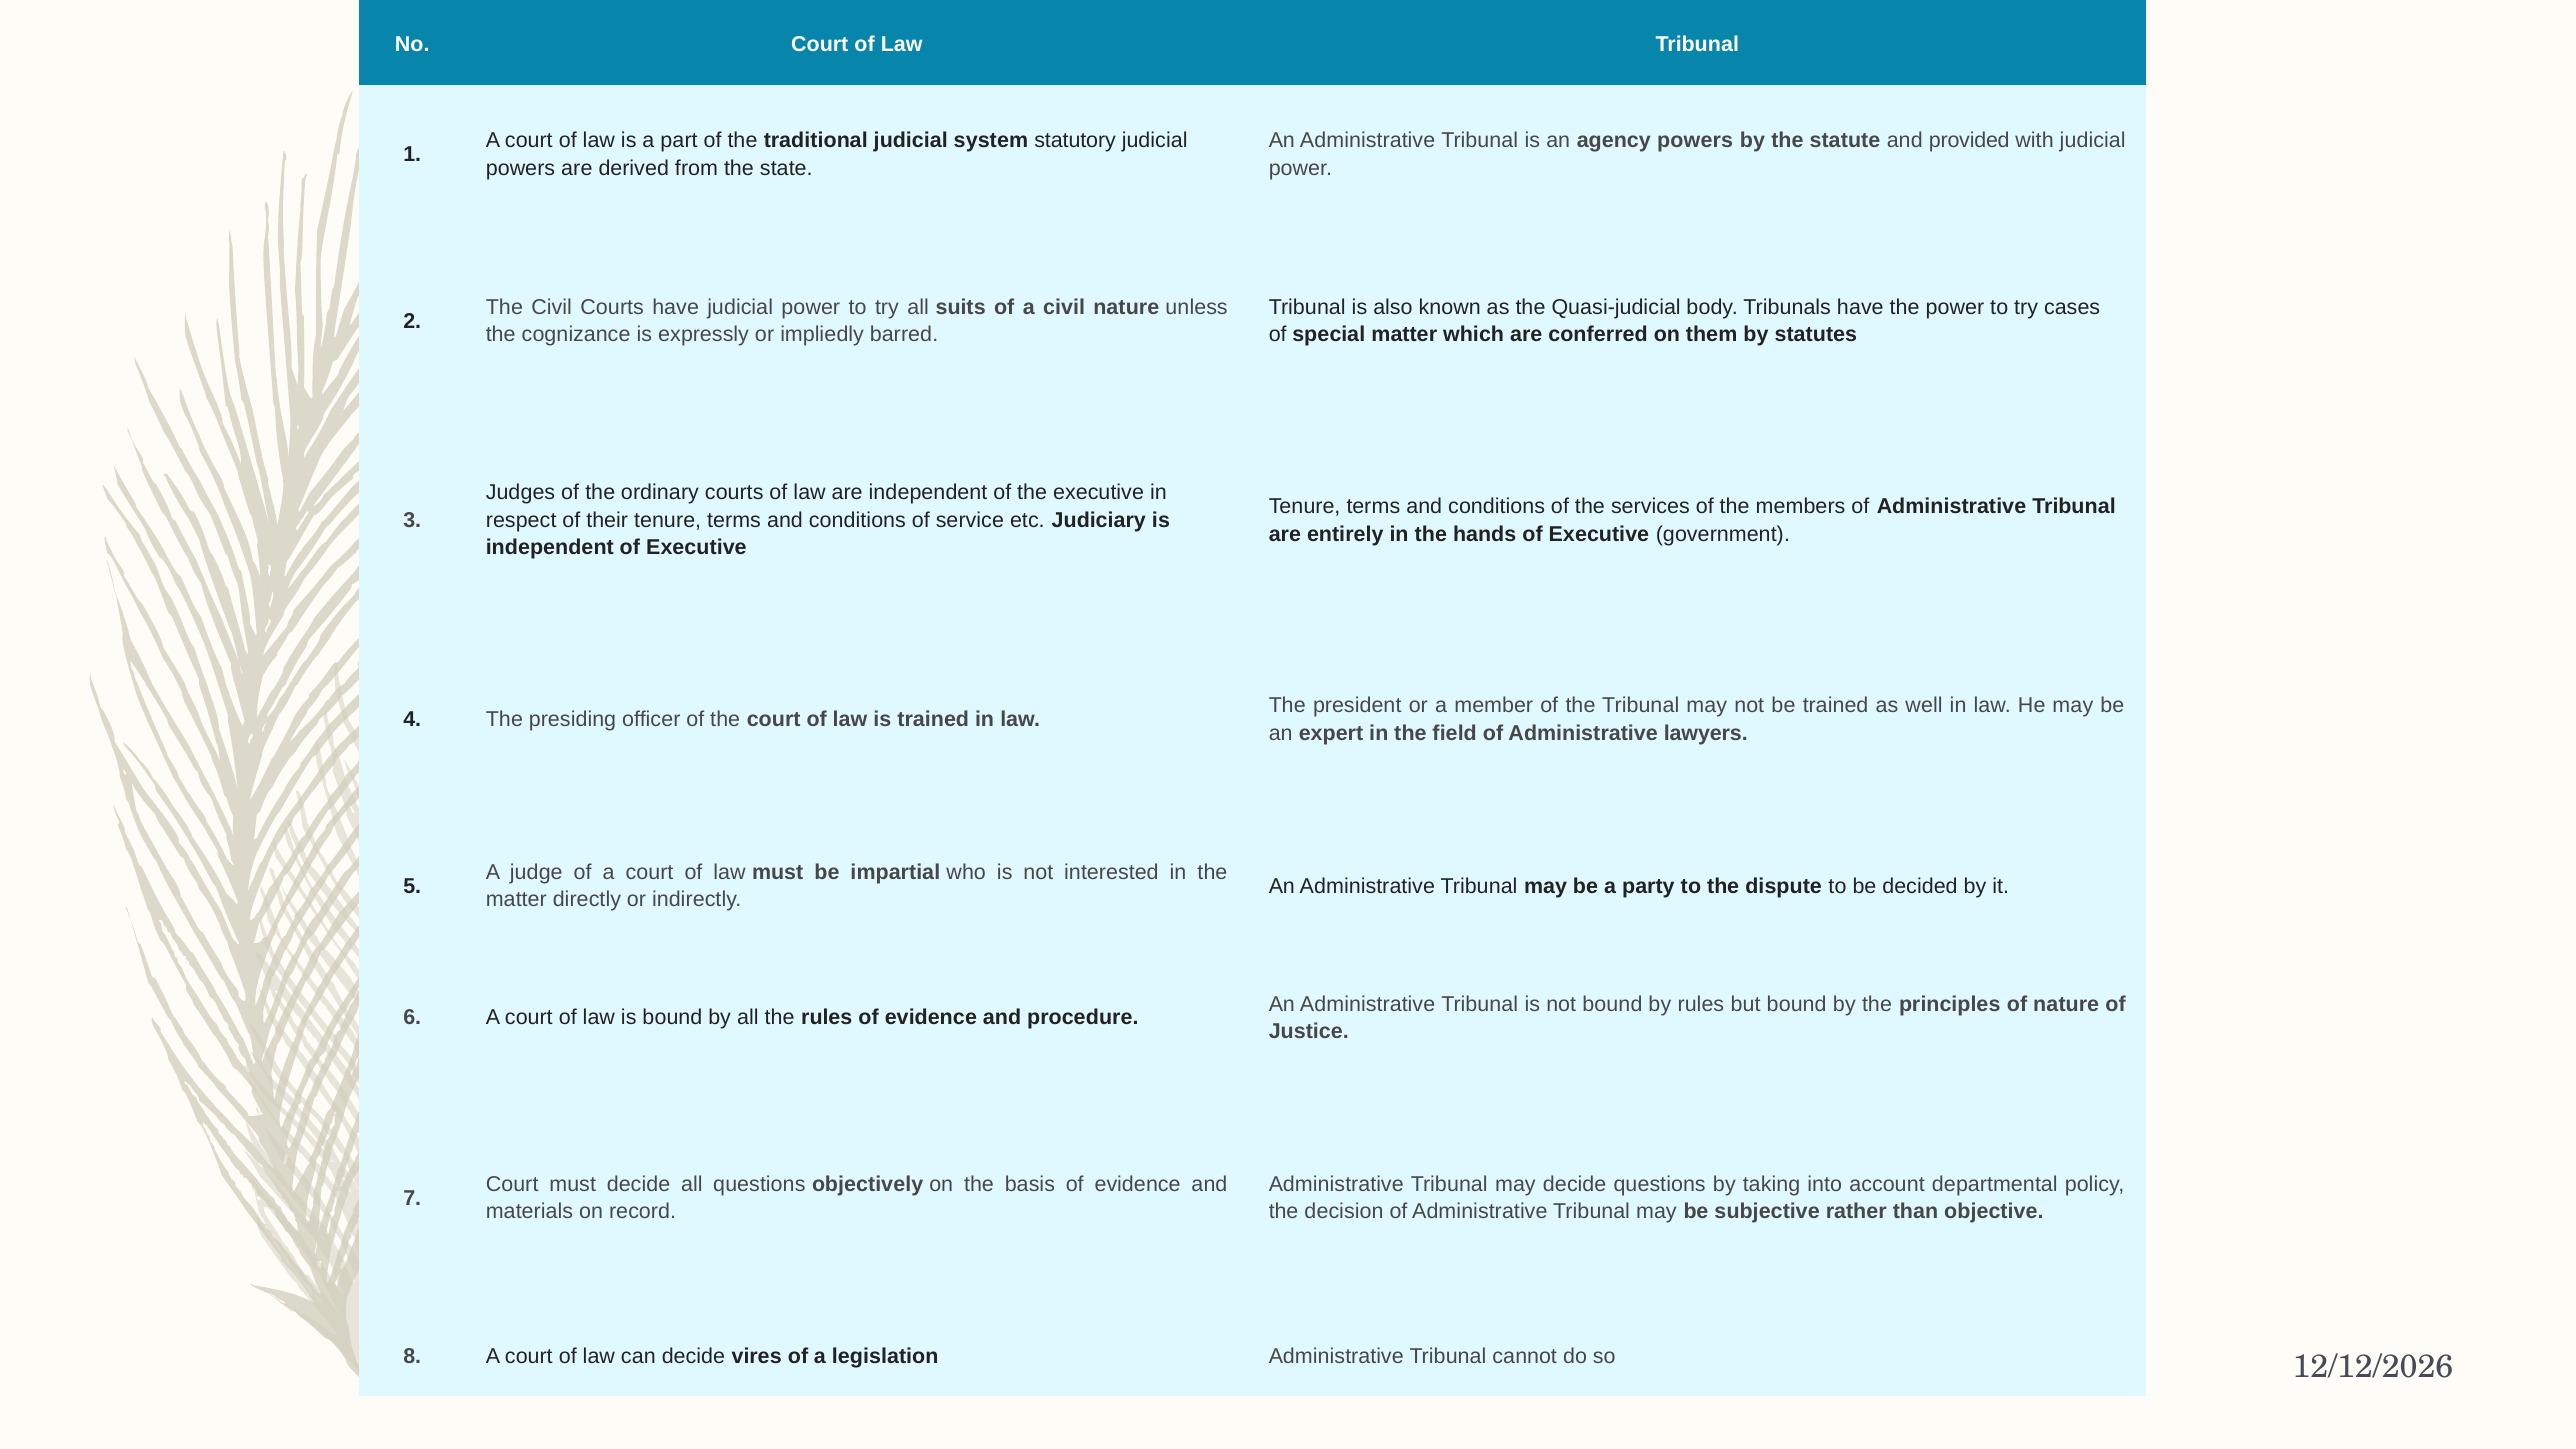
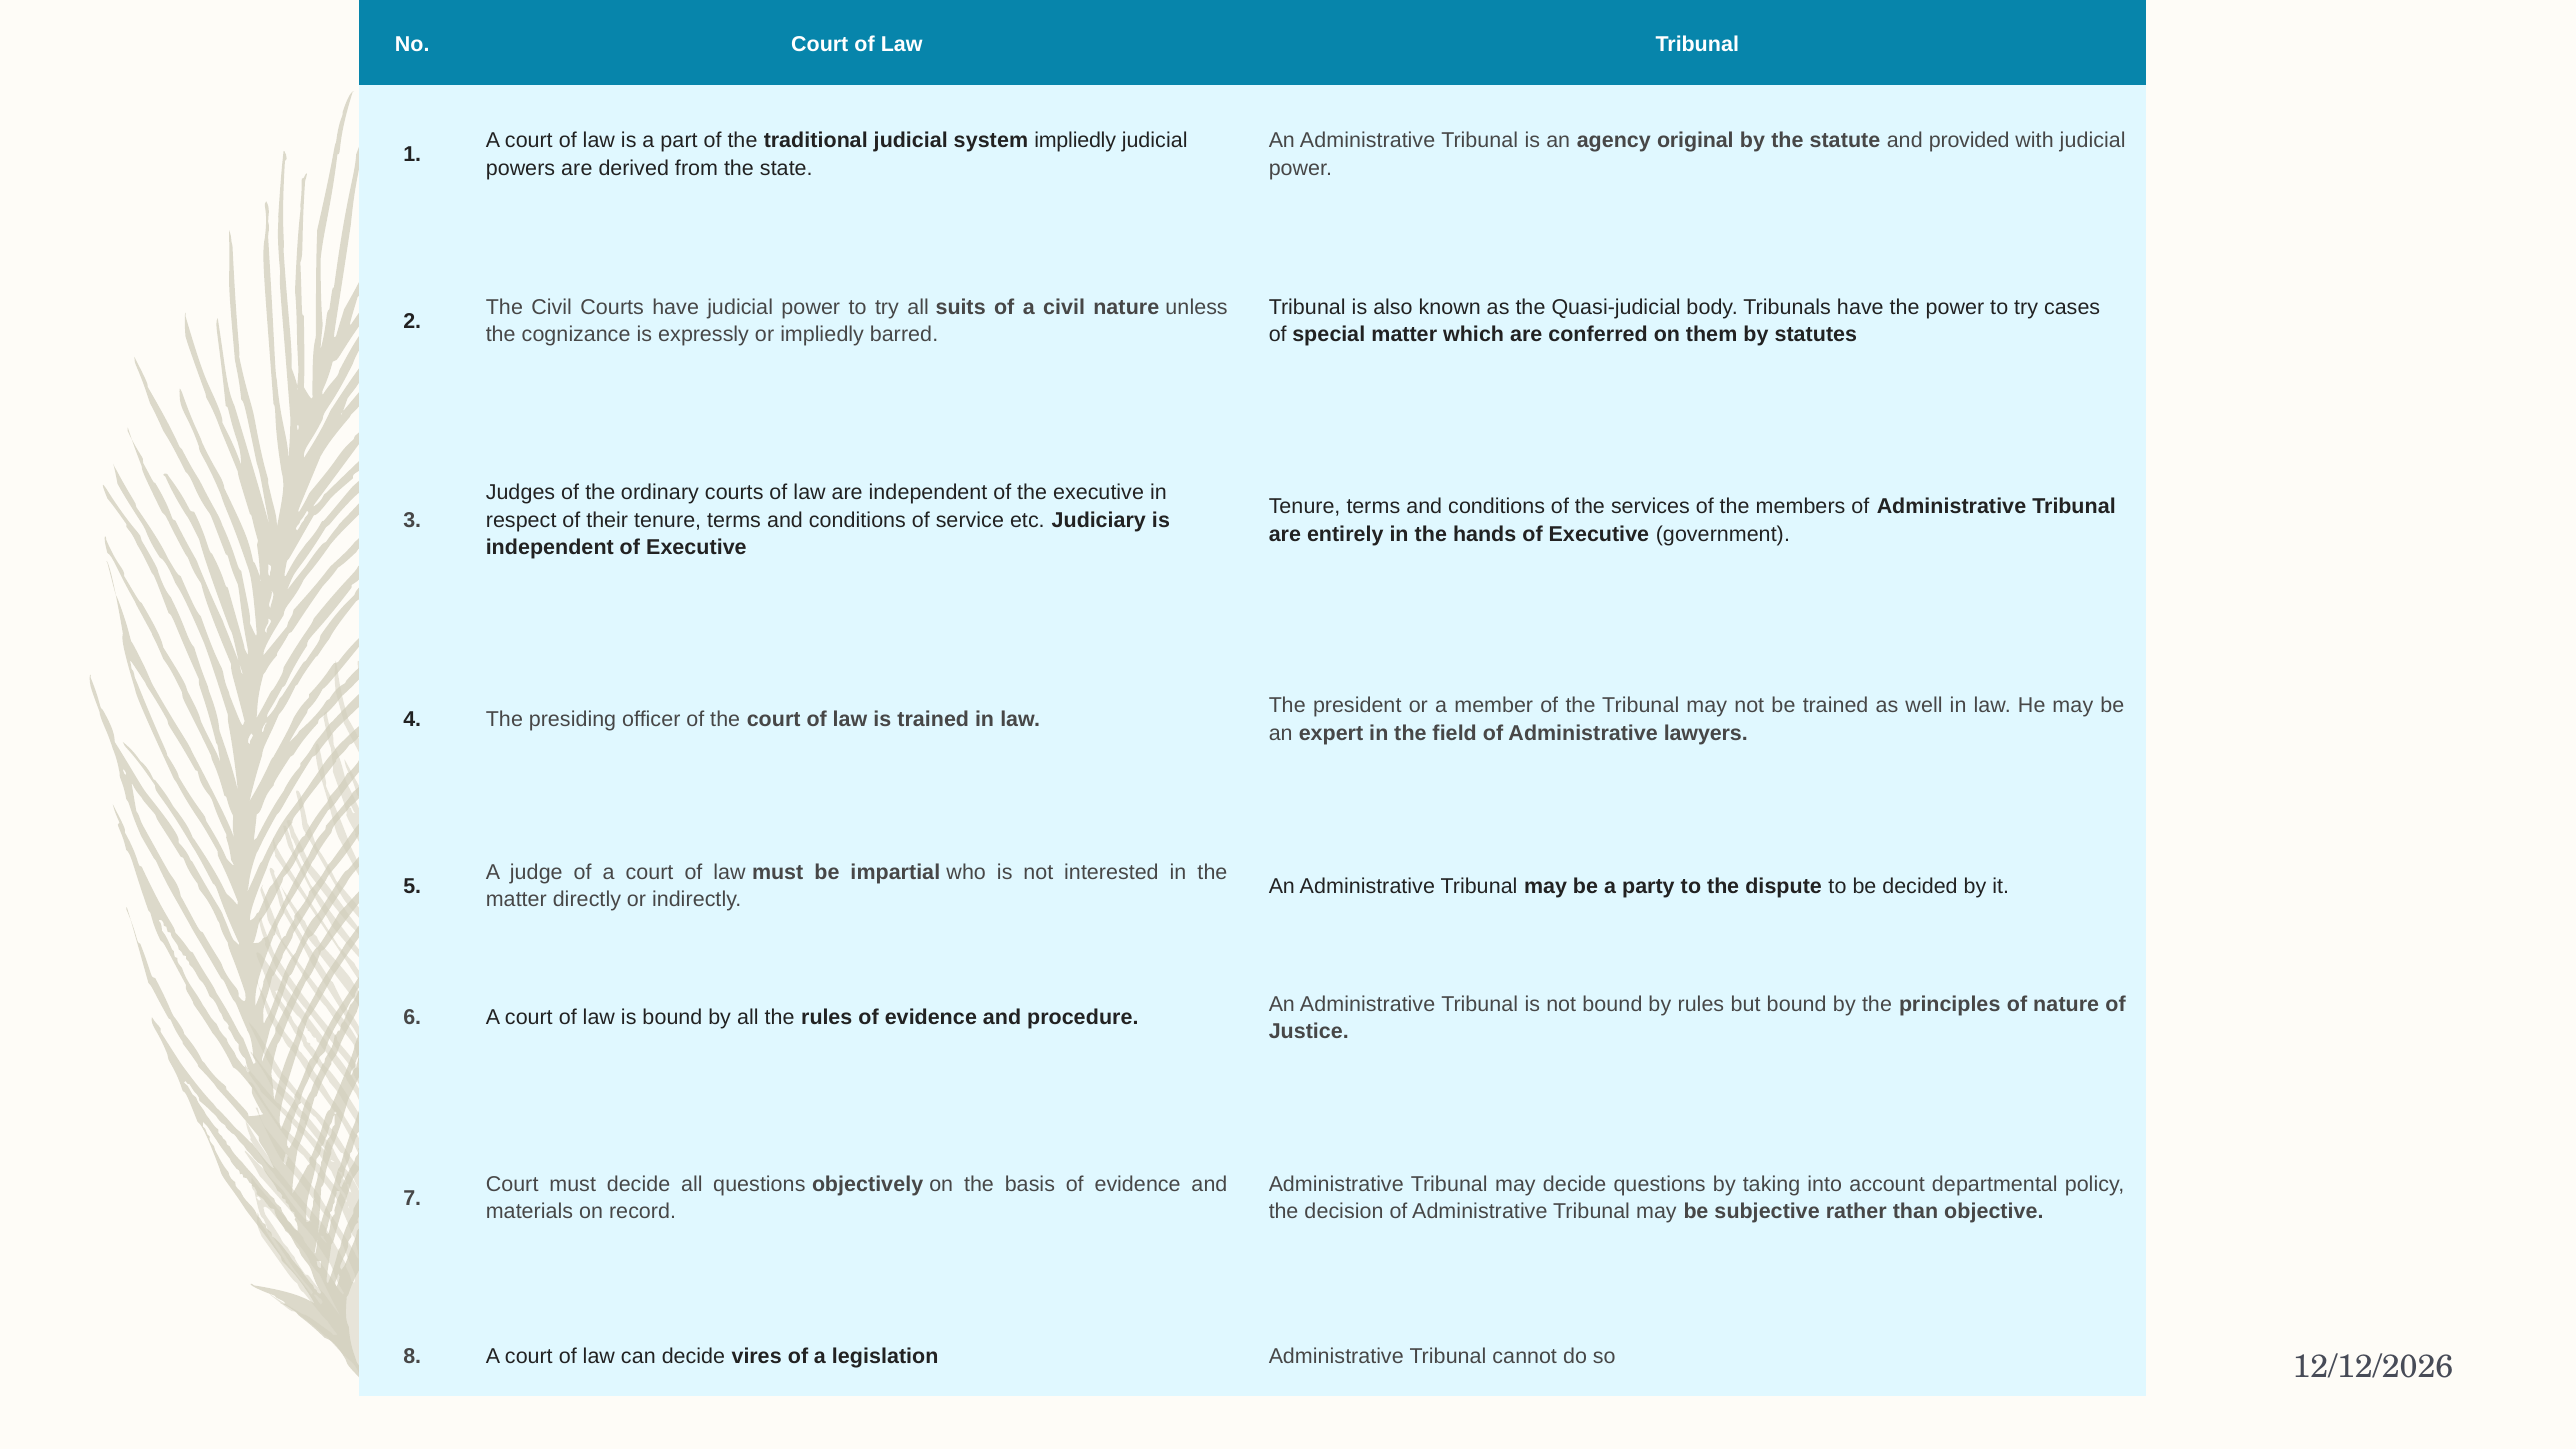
system statutory: statutory -> impliedly
agency powers: powers -> original
